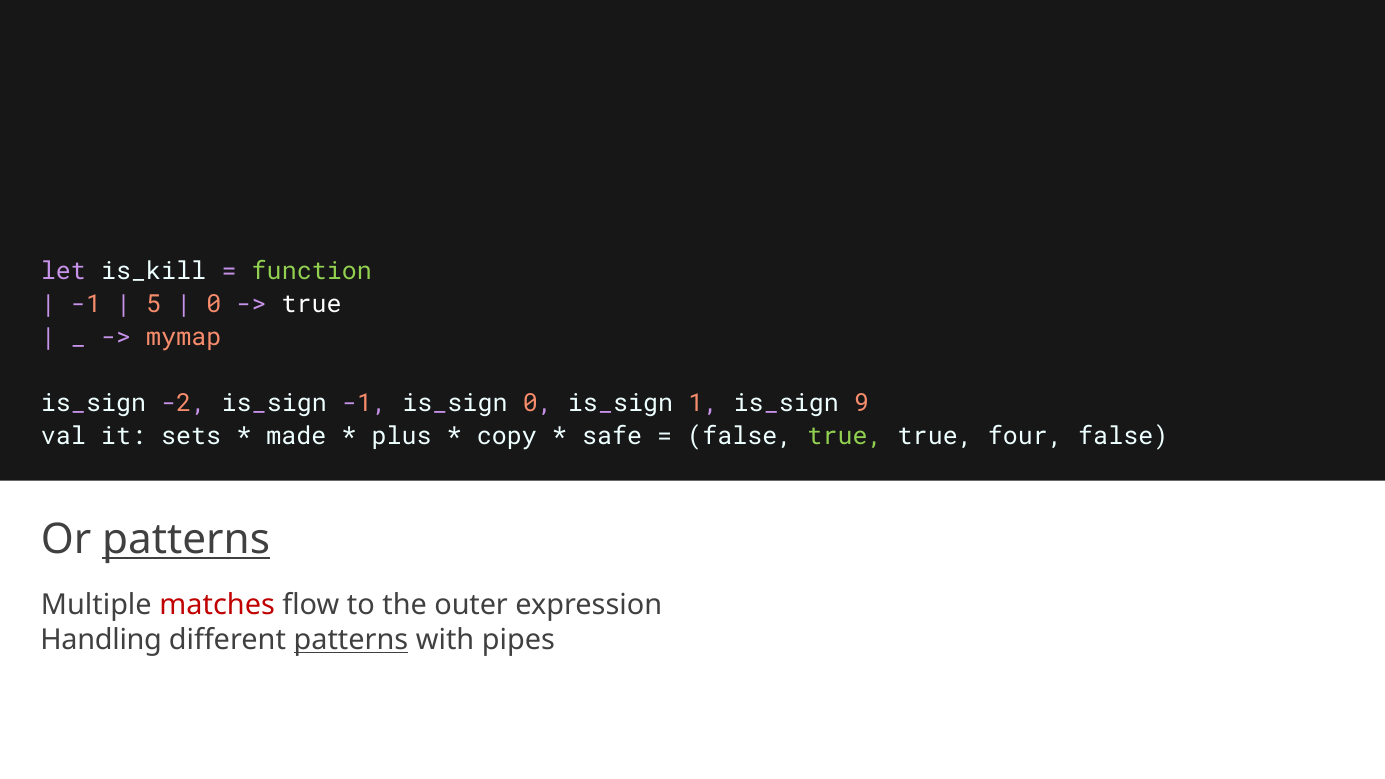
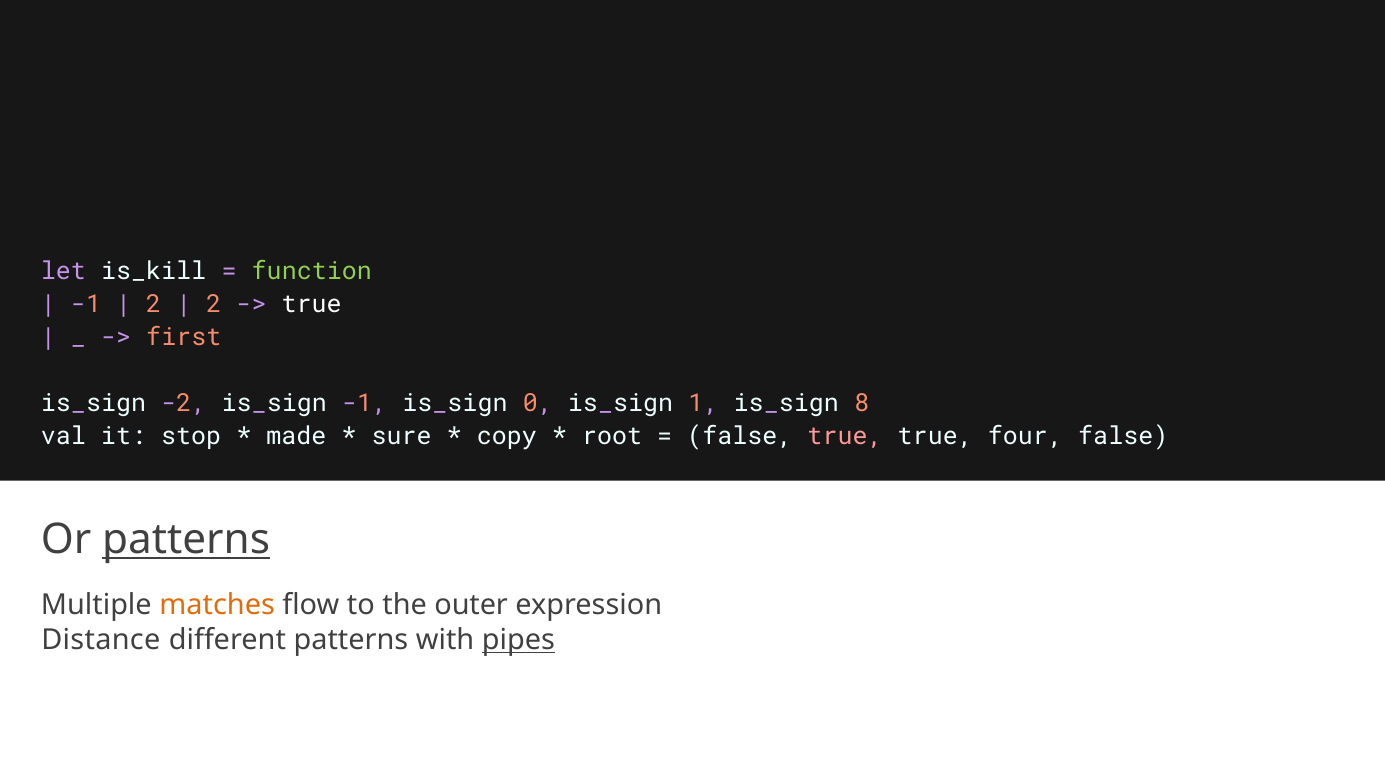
5 at (154, 304): 5 -> 2
0 at (214, 304): 0 -> 2
mymap: mymap -> first
9: 9 -> 8
sets: sets -> stop
plus: plus -> sure
safe: safe -> root
true at (845, 436) colour: light green -> pink
matches colour: red -> orange
Handling: Handling -> Distance
patterns at (351, 640) underline: present -> none
pipes underline: none -> present
